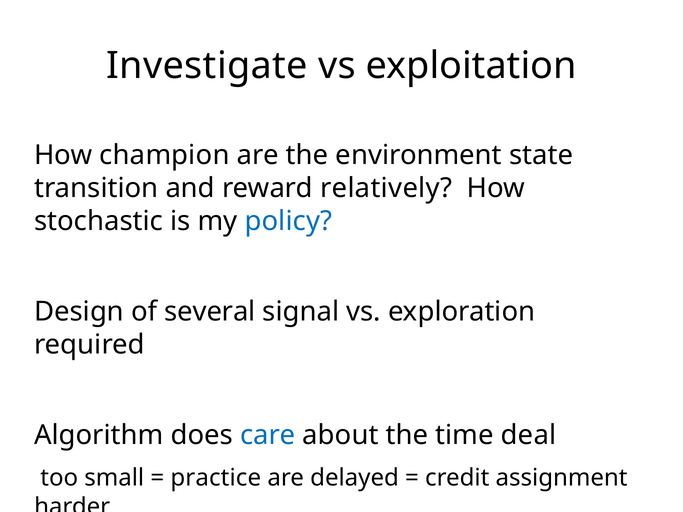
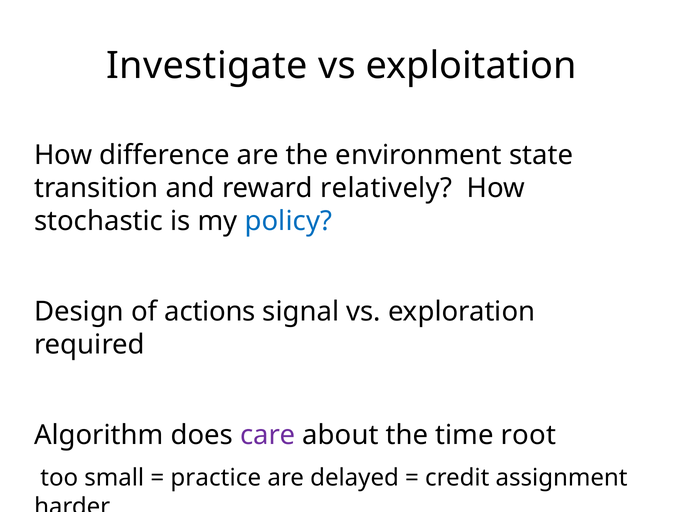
champion: champion -> difference
several: several -> actions
care colour: blue -> purple
deal: deal -> root
